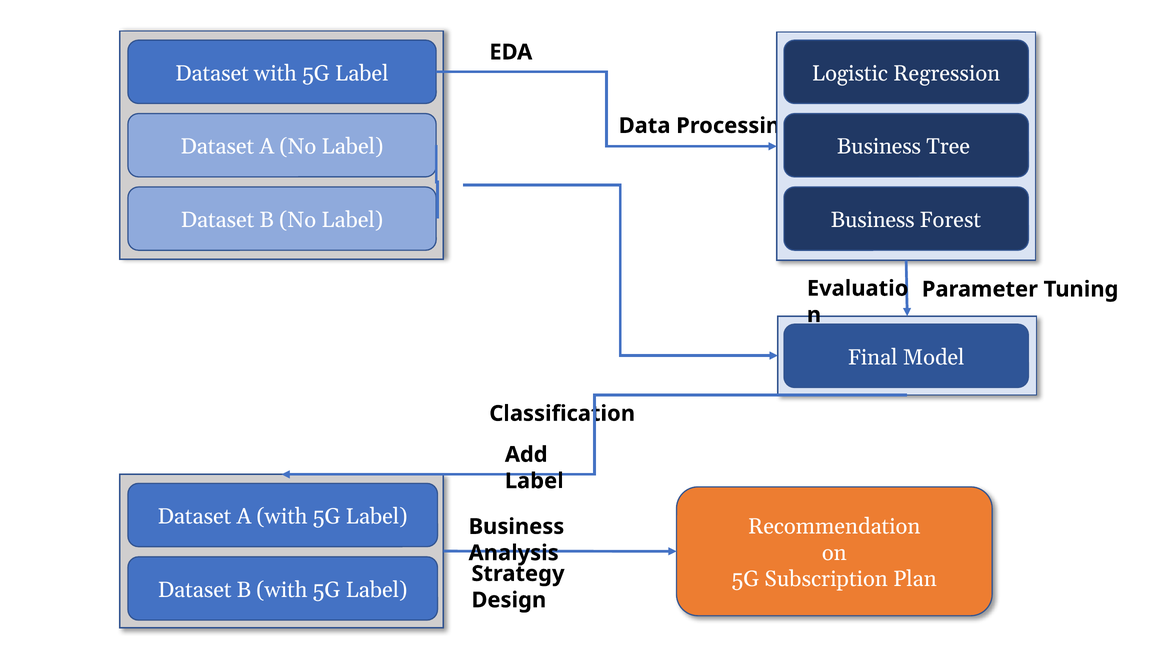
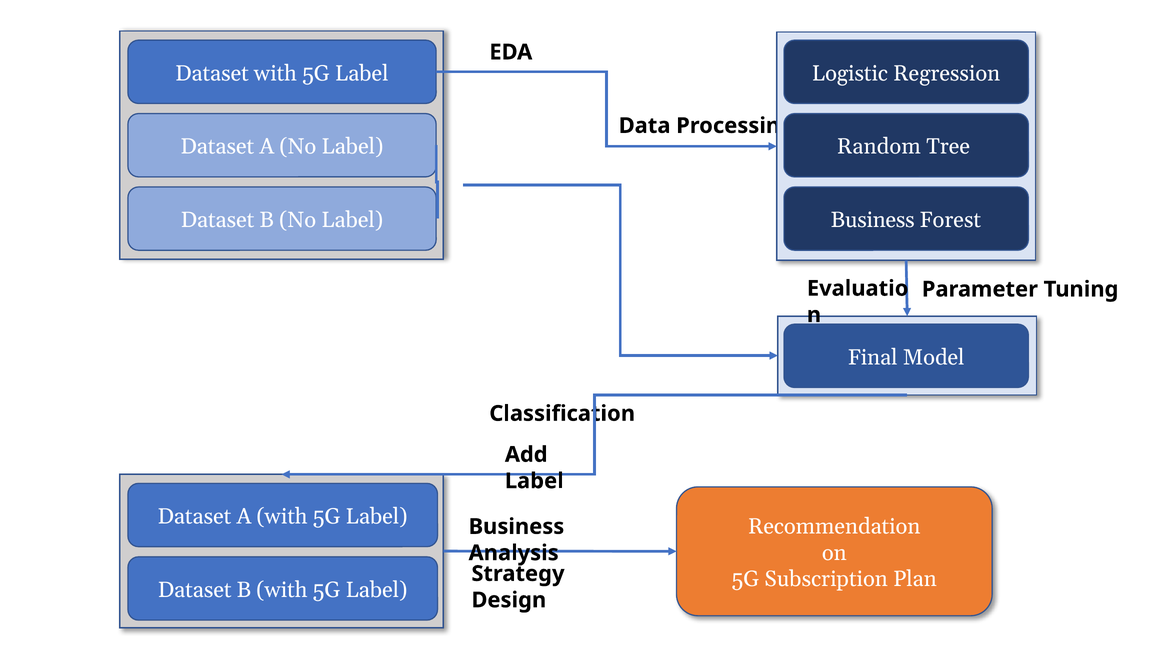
Business at (879, 147): Business -> Random
